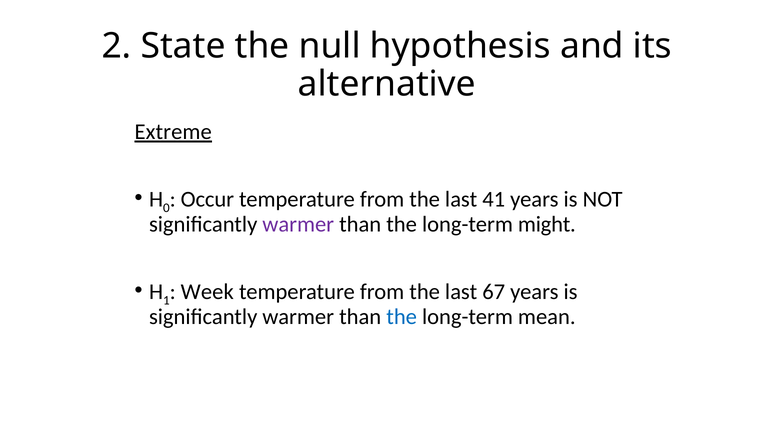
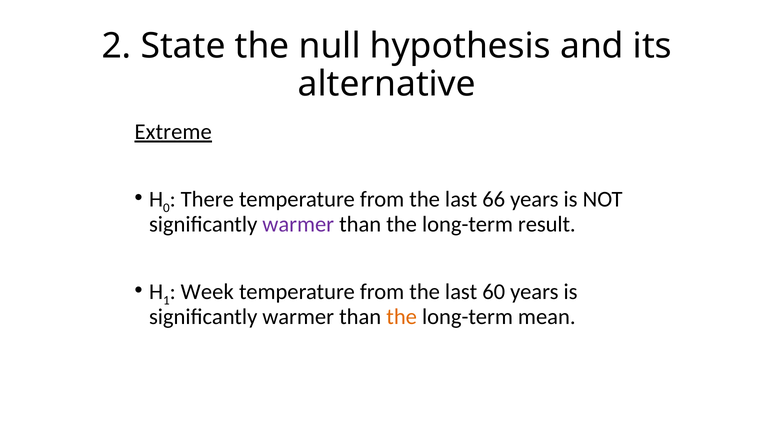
Occur: Occur -> There
41: 41 -> 66
might: might -> result
67: 67 -> 60
the at (402, 317) colour: blue -> orange
